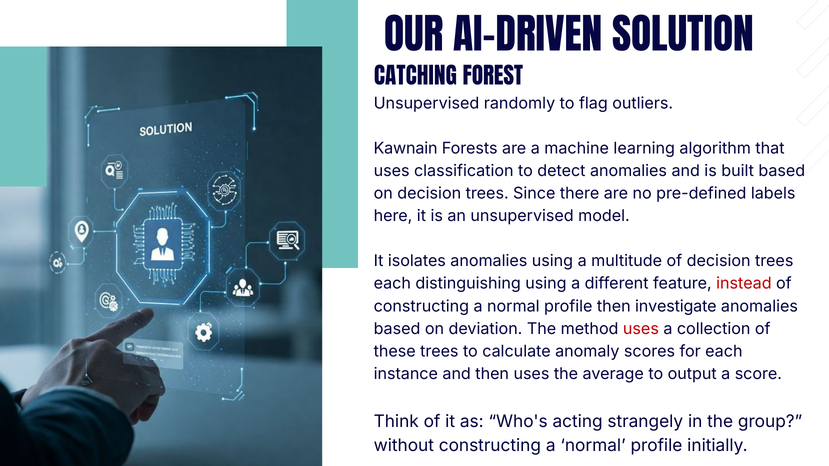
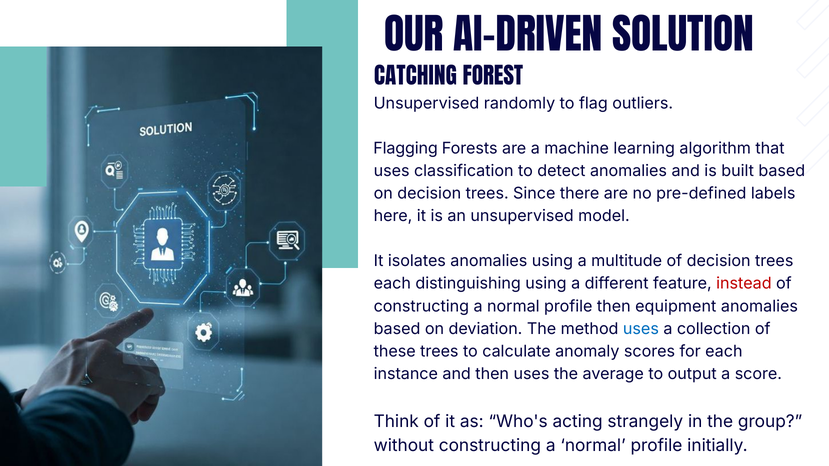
Kawnain: Kawnain -> Flagging
investigate: investigate -> equipment
uses at (641, 329) colour: red -> blue
